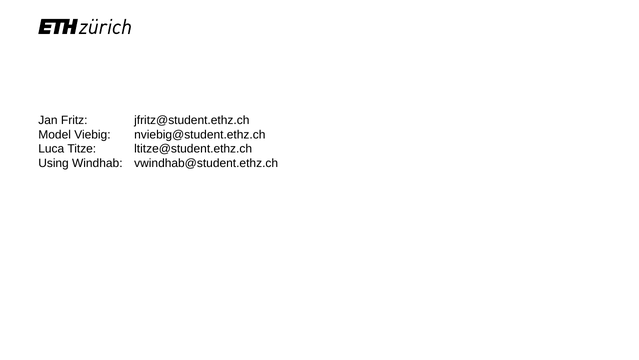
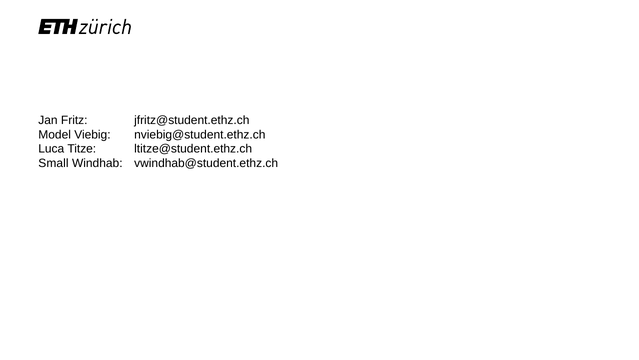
Using: Using -> Small
